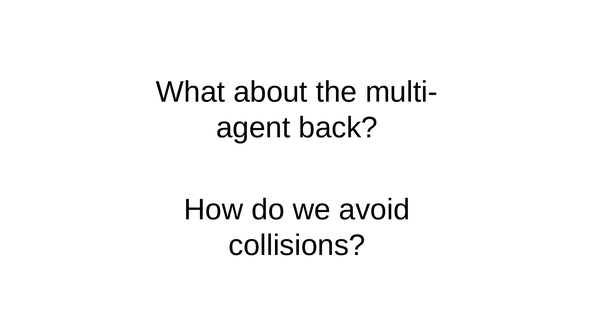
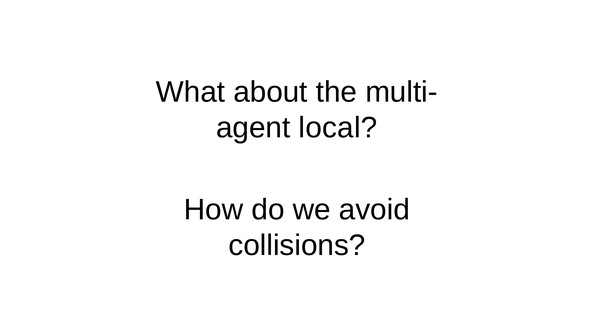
back: back -> local
